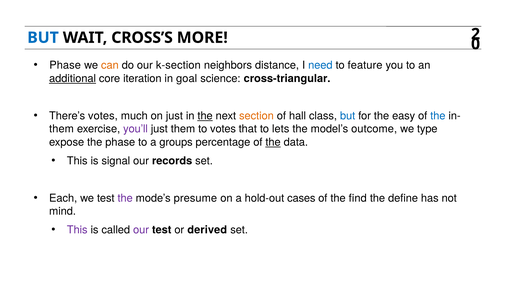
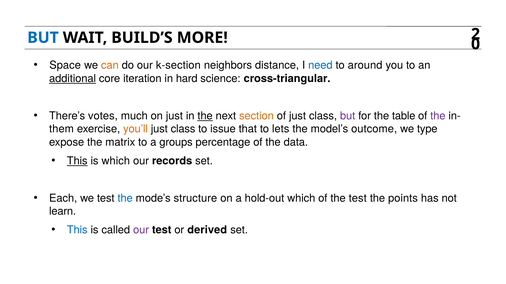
CROSS’S: CROSS’S -> BUILD’S
Phase at (65, 65): Phase -> Space
feature: feature -> around
goal: goal -> hard
of hall: hall -> just
but at (348, 116) colour: blue -> purple
easy: easy -> table
the at (438, 116) colour: blue -> purple
you’ll colour: purple -> orange
them at (183, 129): them -> class
to votes: votes -> issue
the phase: phase -> matrix
the at (273, 142) underline: present -> none
This at (77, 161) underline: none -> present
is signal: signal -> which
the at (125, 198) colour: purple -> blue
presume: presume -> structure
hold-out cases: cases -> which
the find: find -> test
define: define -> points
mind: mind -> learn
This at (77, 230) colour: purple -> blue
